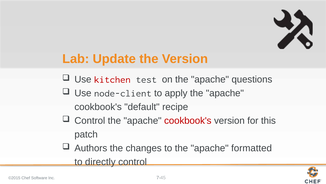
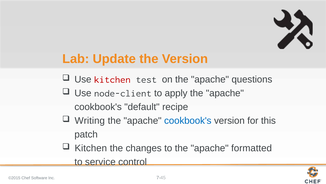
Control at (90, 120): Control -> Writing
cookbook's at (188, 120) colour: red -> blue
Authors at (91, 148): Authors -> Kitchen
directly: directly -> service
